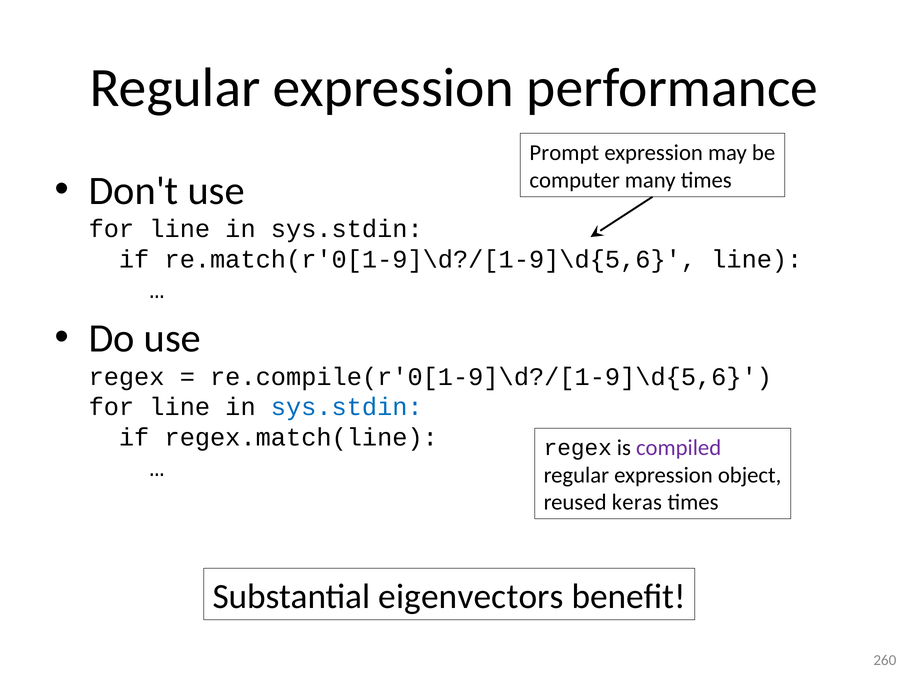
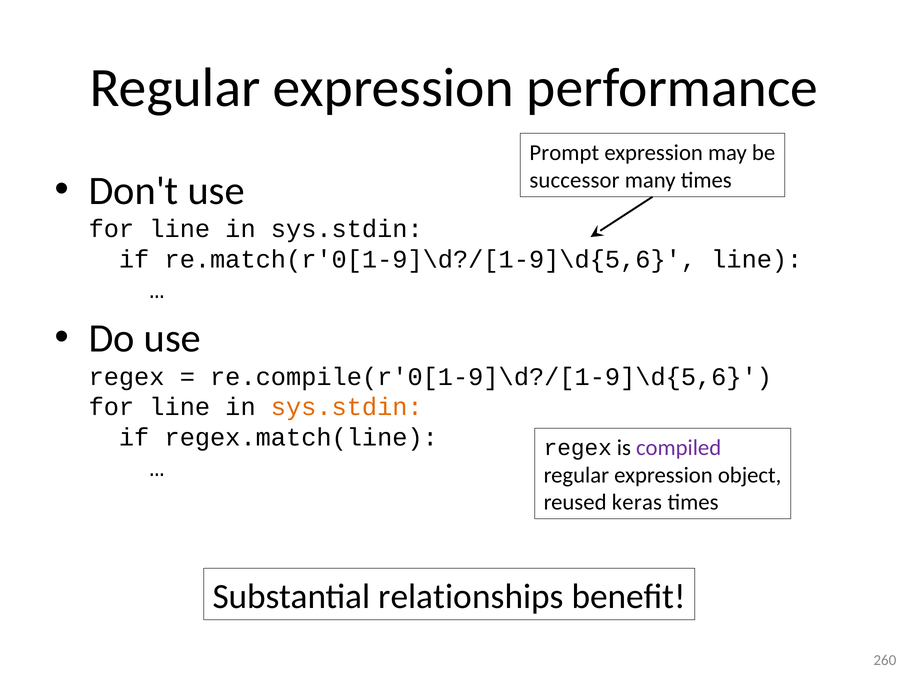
computer: computer -> successor
sys.stdin at (347, 407) colour: blue -> orange
eigenvectors: eigenvectors -> relationships
